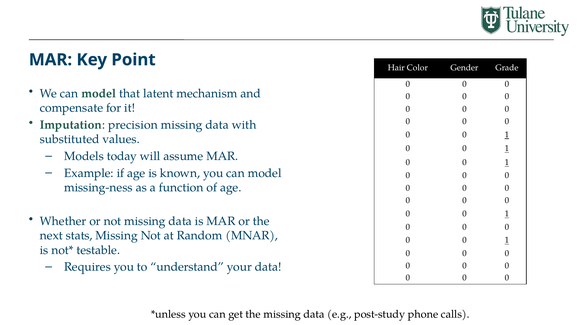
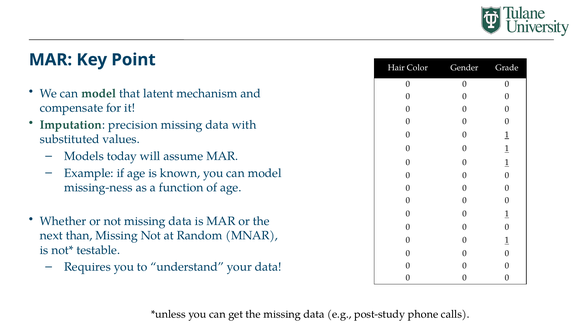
stats: stats -> than
